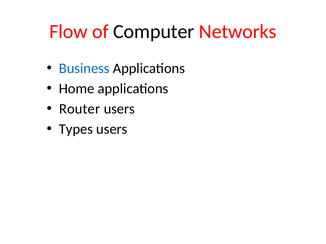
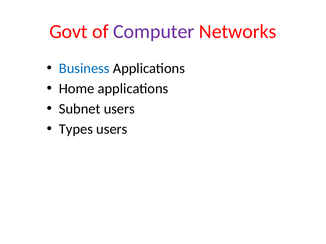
Flow: Flow -> Govt
Computer colour: black -> purple
Router: Router -> Subnet
